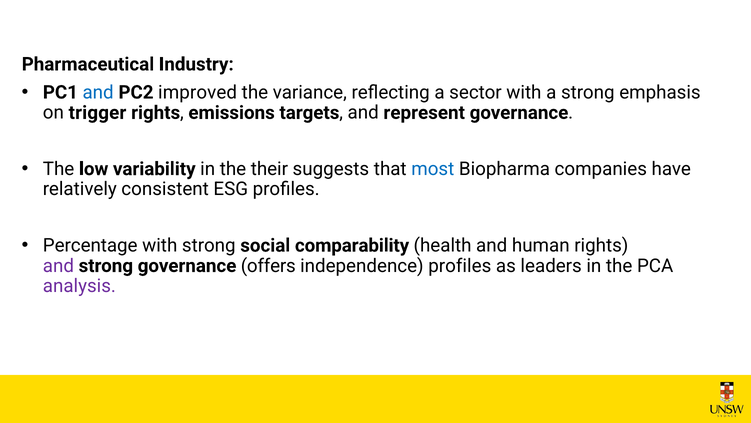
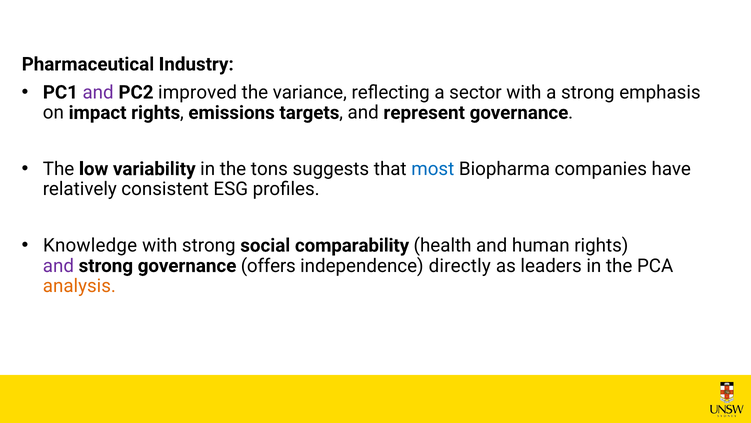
and at (98, 92) colour: blue -> purple
trigger: trigger -> impact
their: their -> tons
Percentage: Percentage -> Knowledge
independence profiles: profiles -> directly
analysis colour: purple -> orange
